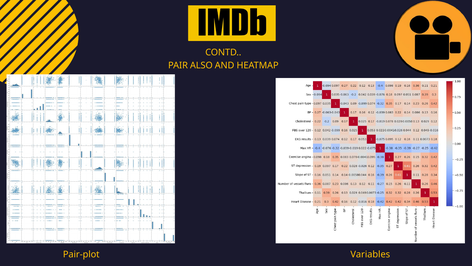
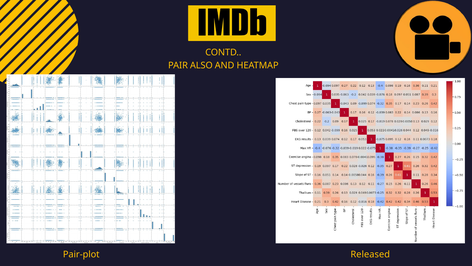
Variables: Variables -> Released
